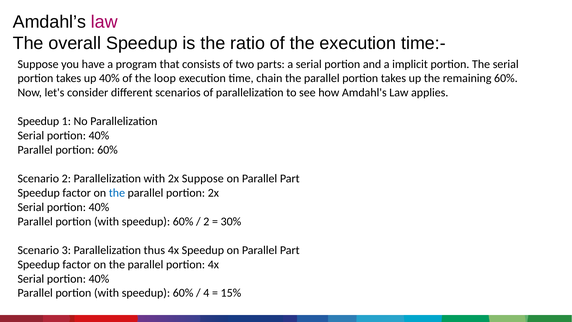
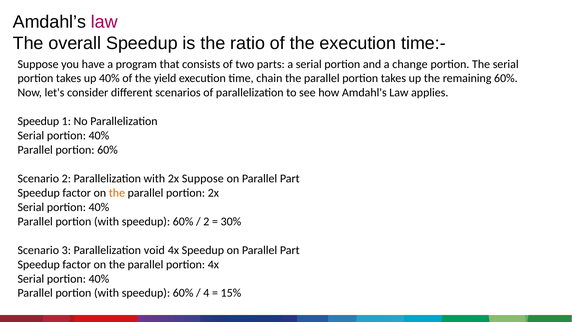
implicit: implicit -> change
loop: loop -> yield
the at (117, 193) colour: blue -> orange
thus: thus -> void
